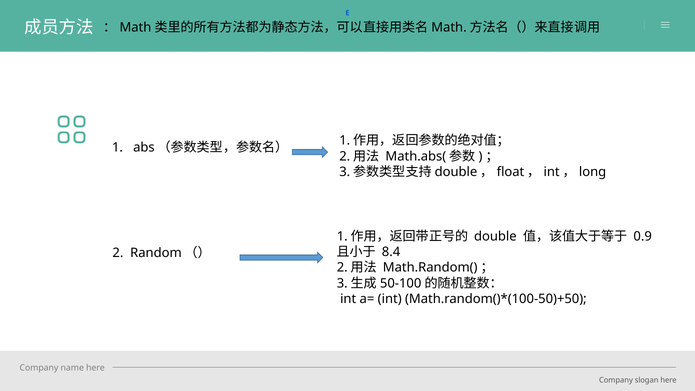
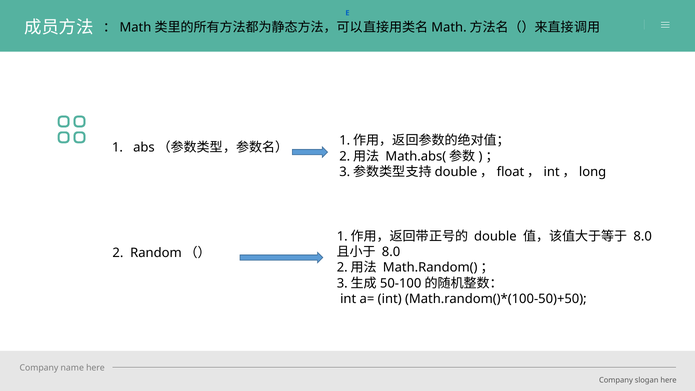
0.9 at (643, 236): 0.9 -> 8.0
8.4 at (391, 252): 8.4 -> 8.0
